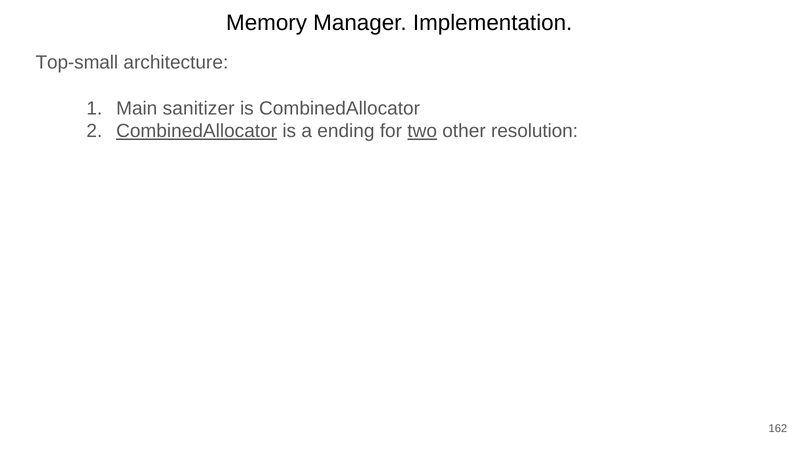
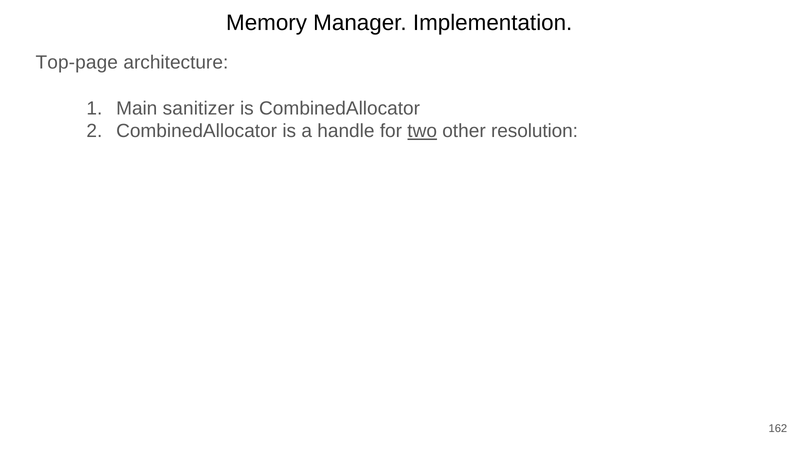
Top-small: Top-small -> Top-page
CombinedAllocator at (197, 131) underline: present -> none
ending: ending -> handle
